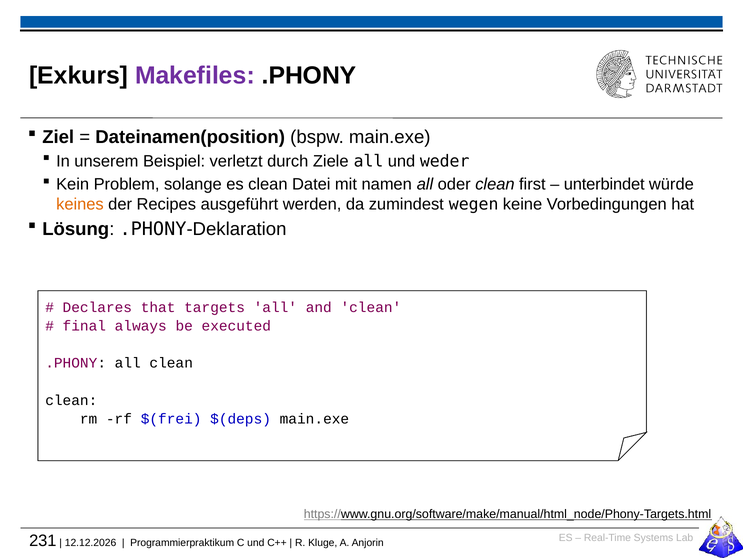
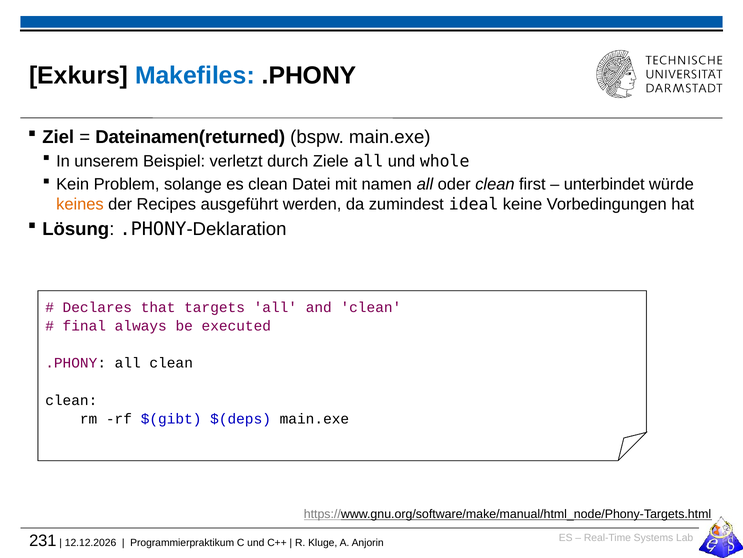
Makefiles colour: purple -> blue
Dateinamen(position: Dateinamen(position -> Dateinamen(returned
weder: weder -> whole
wegen: wegen -> ideal
$(frei: $(frei -> $(gibt
